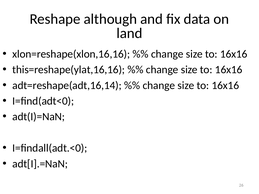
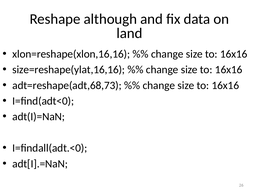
this=reshape(ylat,16,16: this=reshape(ylat,16,16 -> size=reshape(ylat,16,16
adt=reshape(adt,16,14: adt=reshape(adt,16,14 -> adt=reshape(adt,68,73
